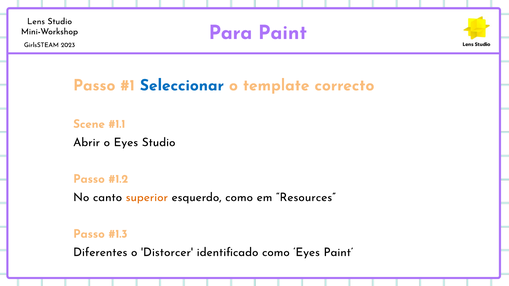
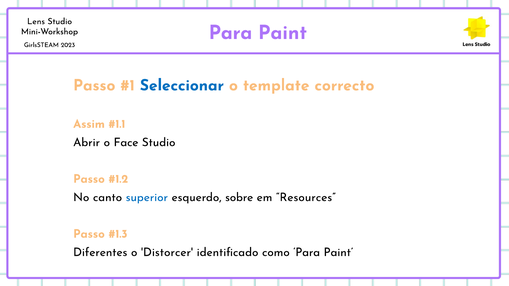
Scene: Scene -> Assim
o Eyes: Eyes -> Face
superior colour: orange -> blue
esquerdo como: como -> sobre
como Eyes: Eyes -> Para
